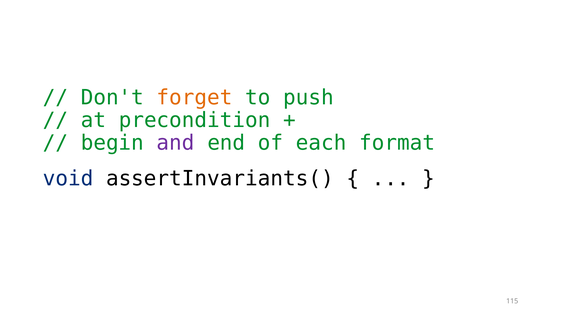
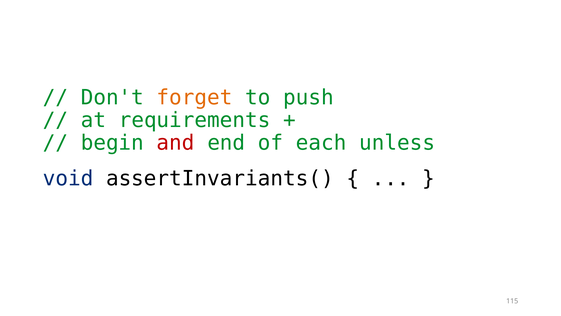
precondition: precondition -> requirements
and colour: purple -> red
format: format -> unless
